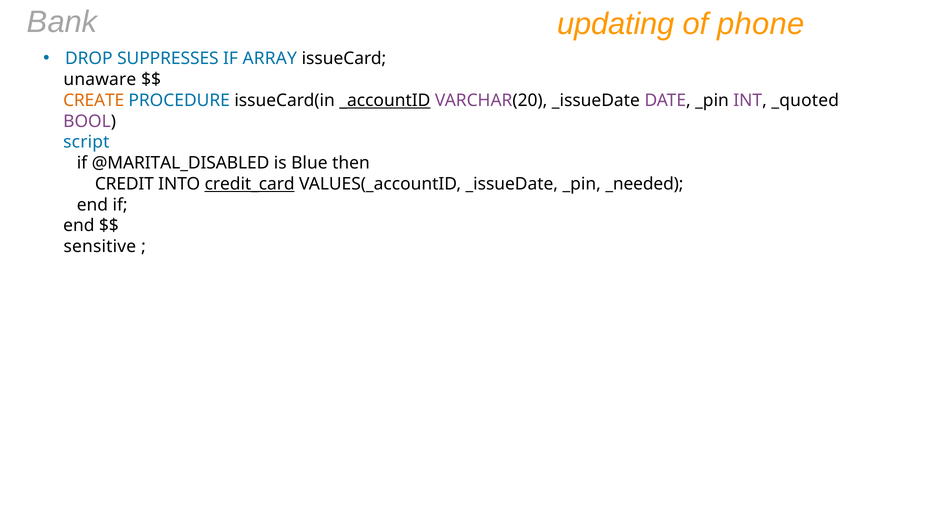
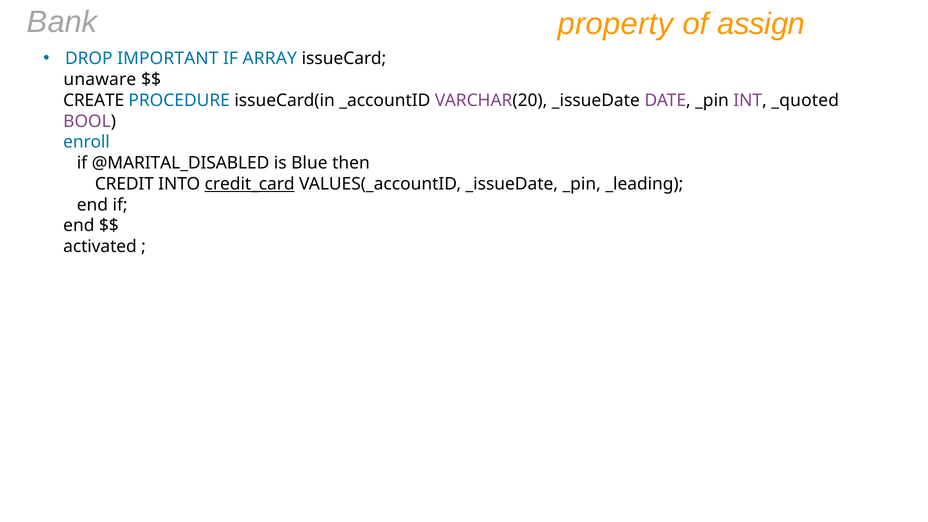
updating: updating -> property
phone: phone -> assign
SUPPRESSES: SUPPRESSES -> IMPORTANT
CREATE colour: orange -> black
_accountID underline: present -> none
script: script -> enroll
_needed: _needed -> _leading
sensitive: sensitive -> activated
